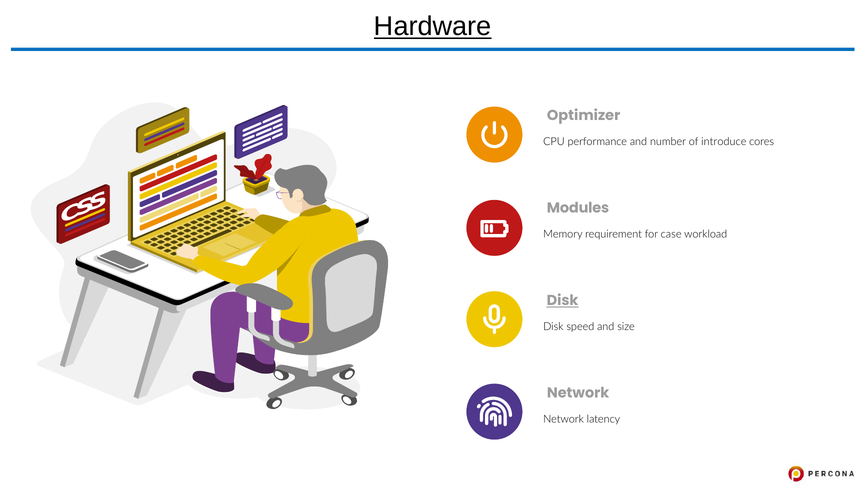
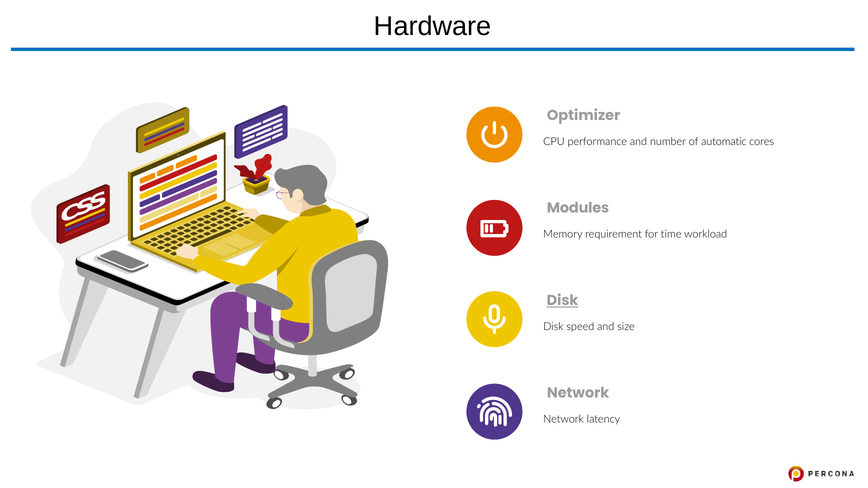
Hardware underline: present -> none
introduce: introduce -> automatic
case: case -> time
